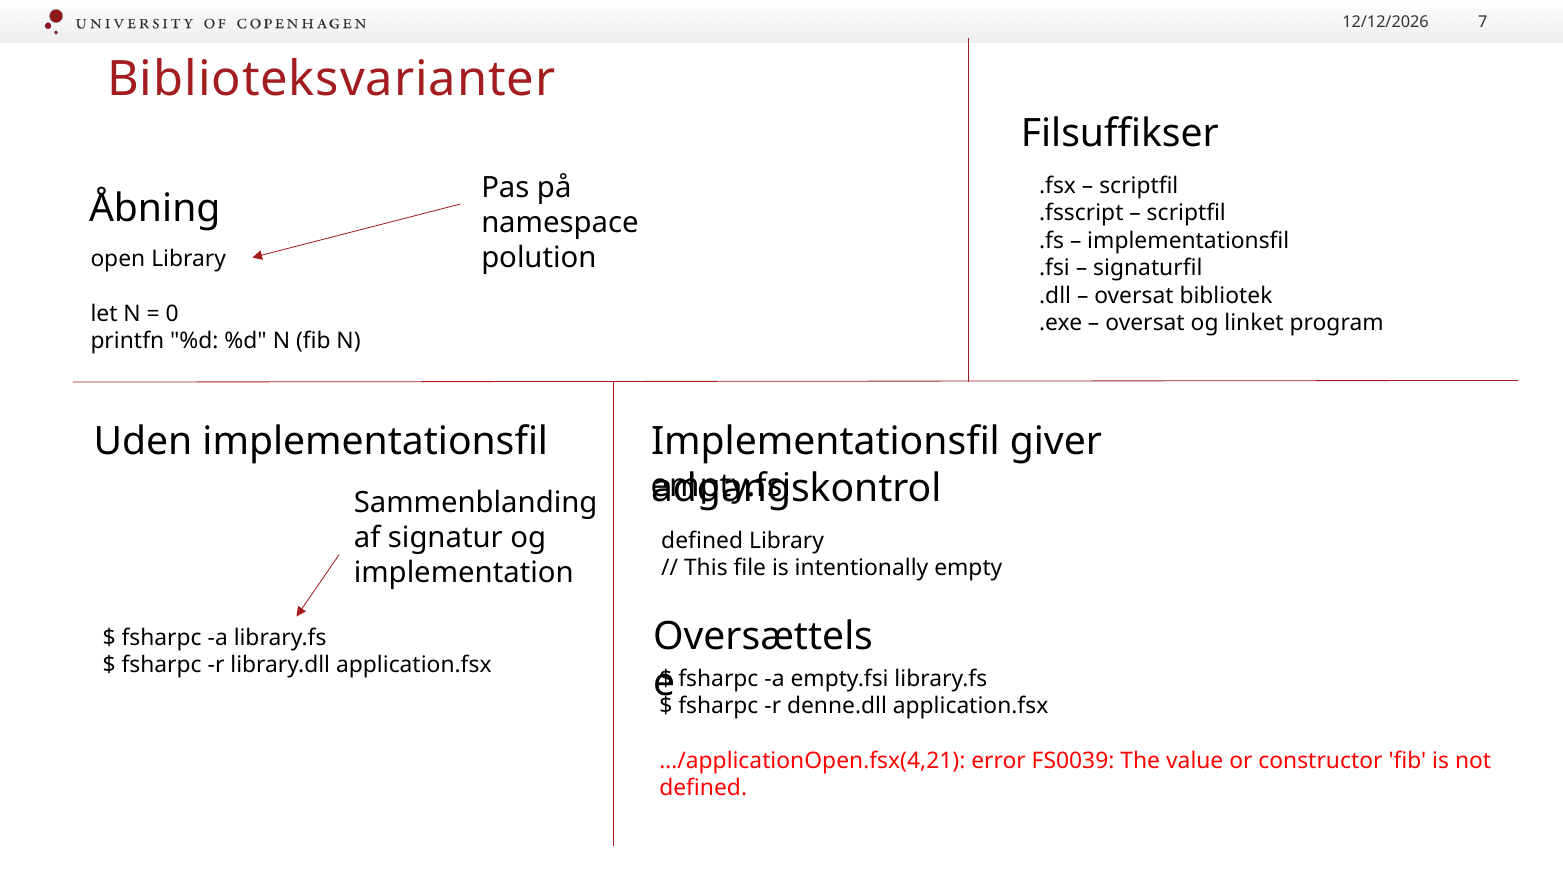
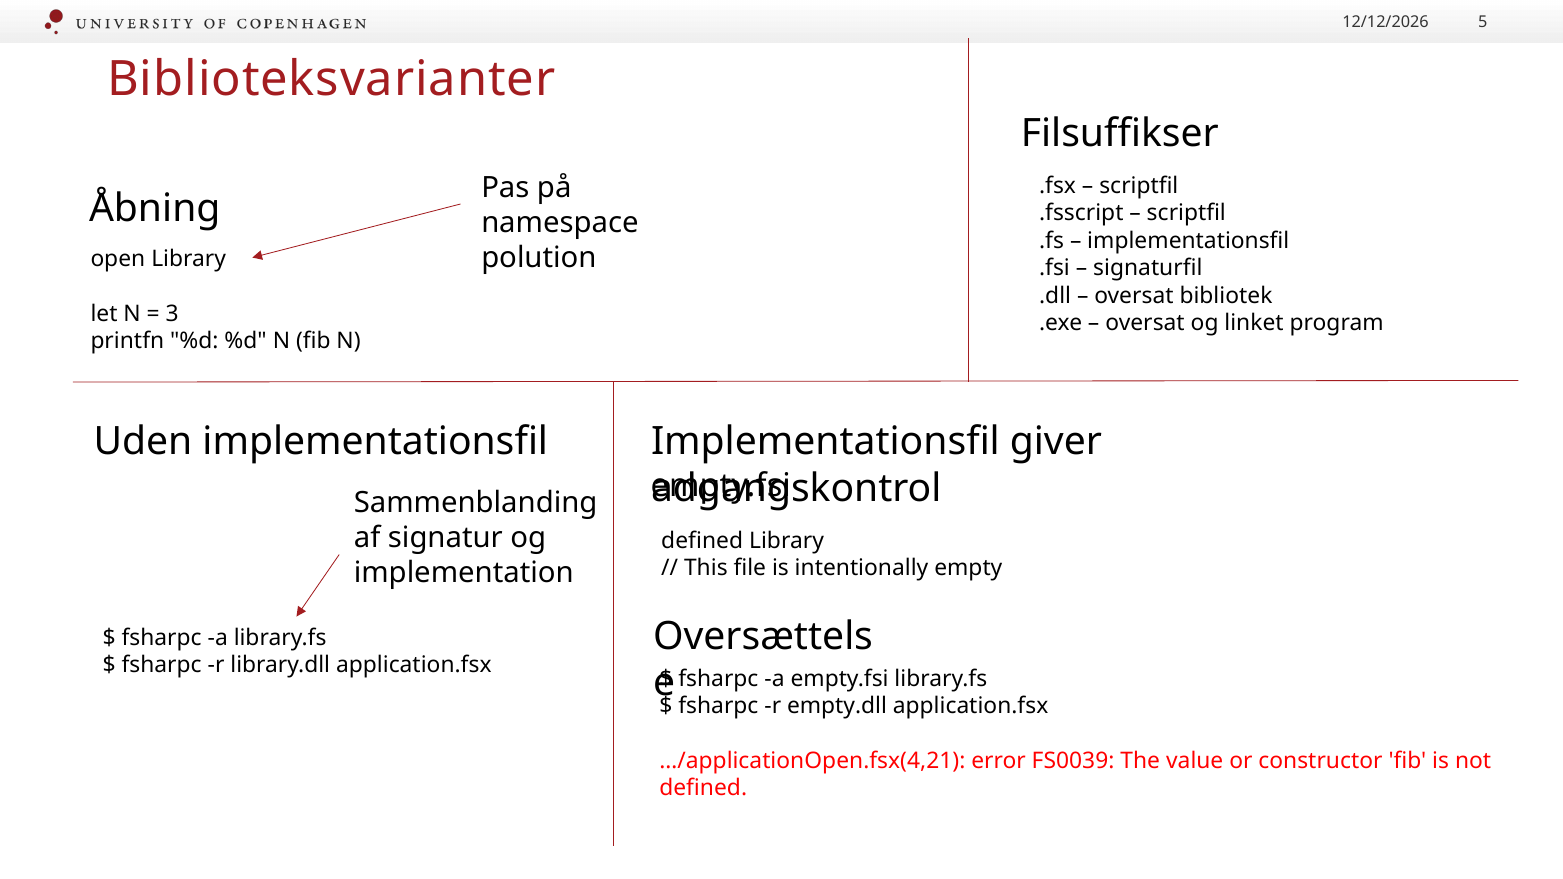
7: 7 -> 5
0: 0 -> 3
denne.dll: denne.dll -> empty.dll
